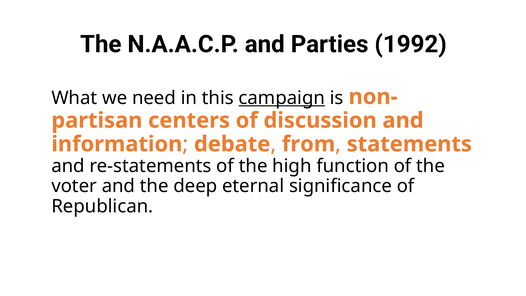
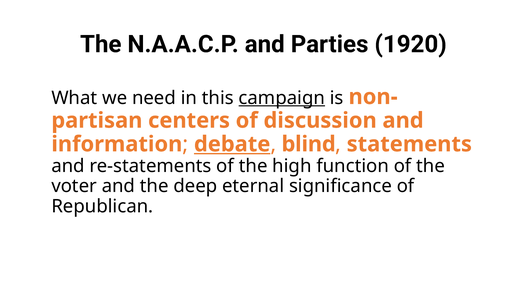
1992: 1992 -> 1920
debate underline: none -> present
from: from -> blind
